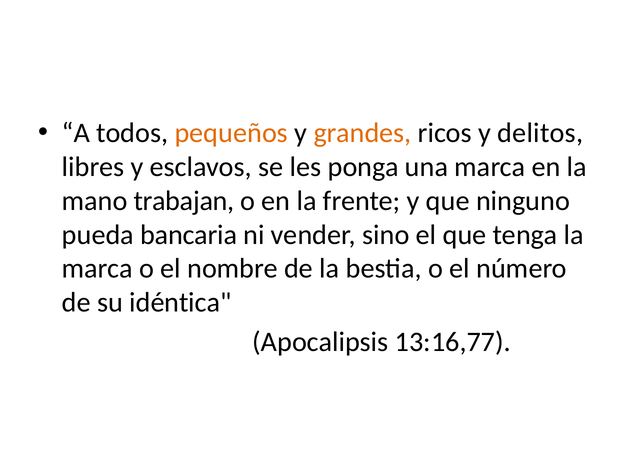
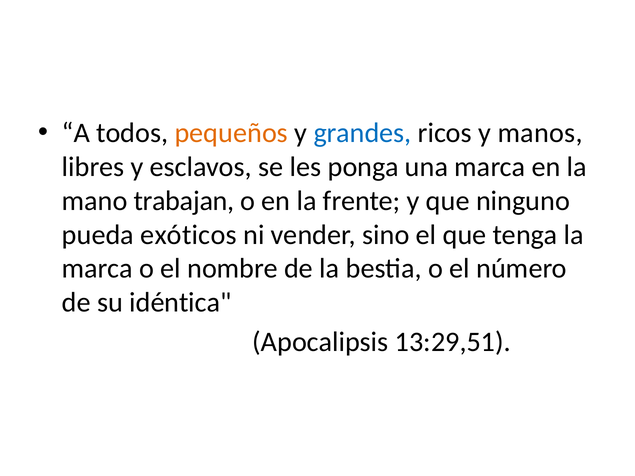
grandes colour: orange -> blue
delitos: delitos -> manos
bancaria: bancaria -> exóticos
13:16,77: 13:16,77 -> 13:29,51
